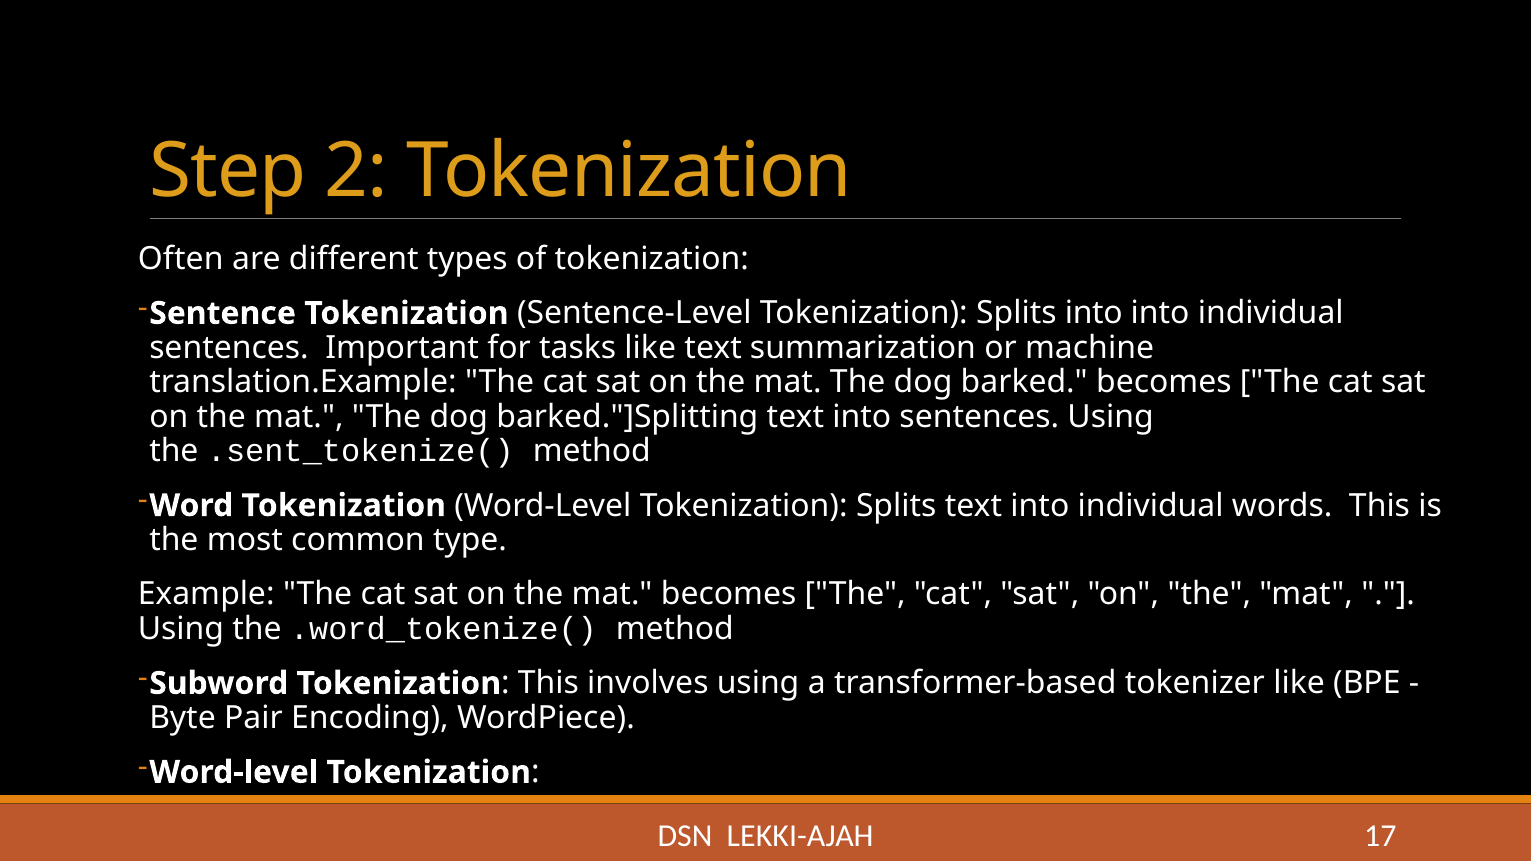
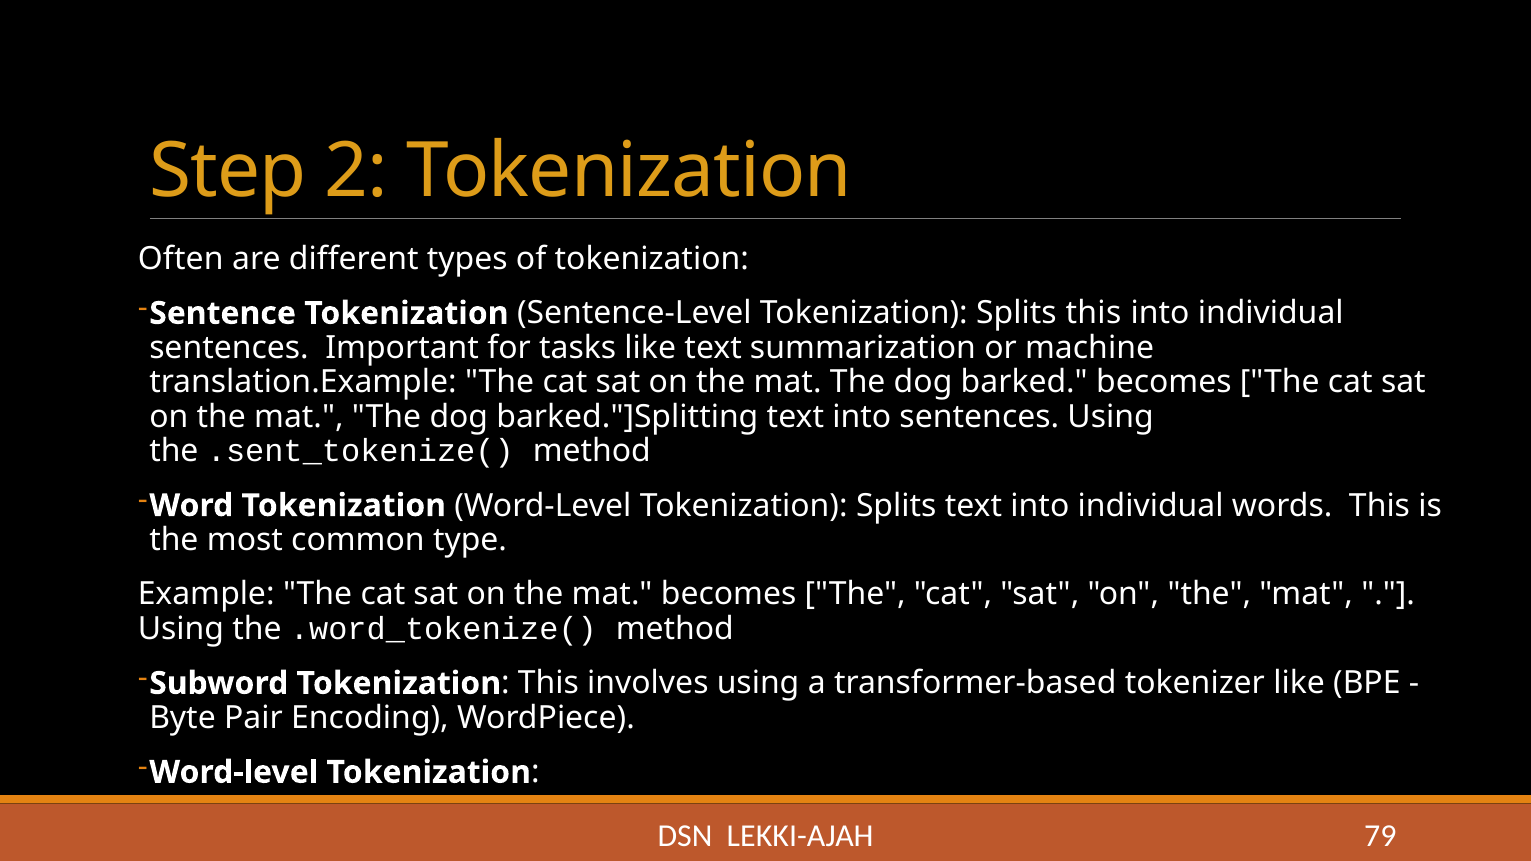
Splits into: into -> this
17: 17 -> 79
